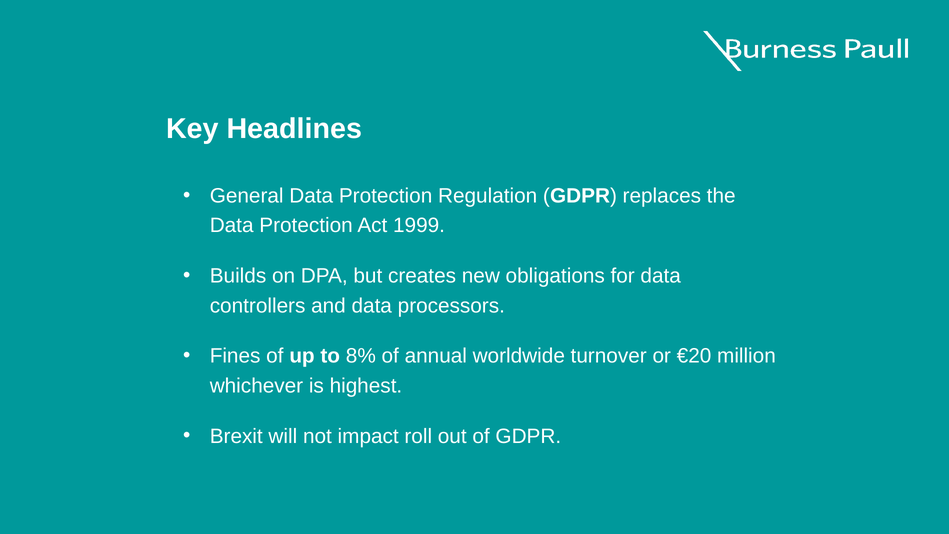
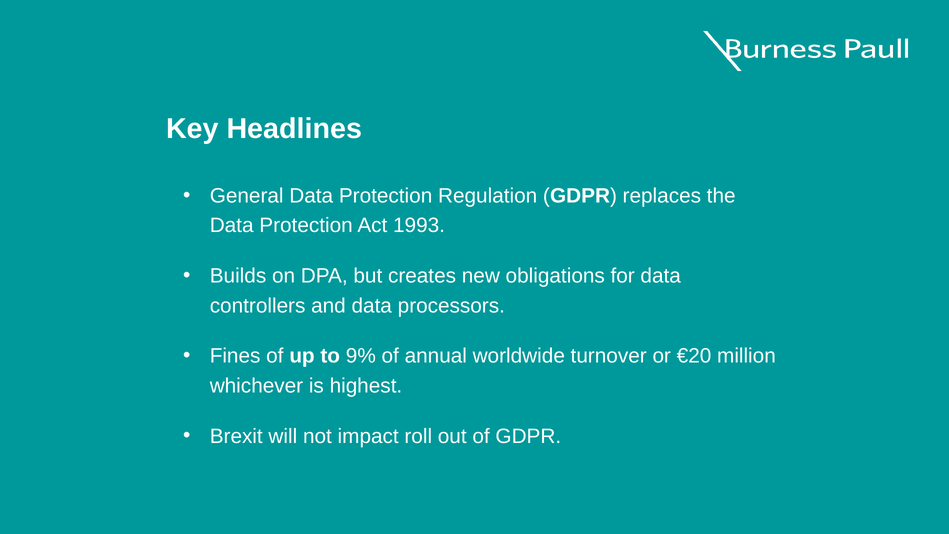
1999: 1999 -> 1993
8%: 8% -> 9%
